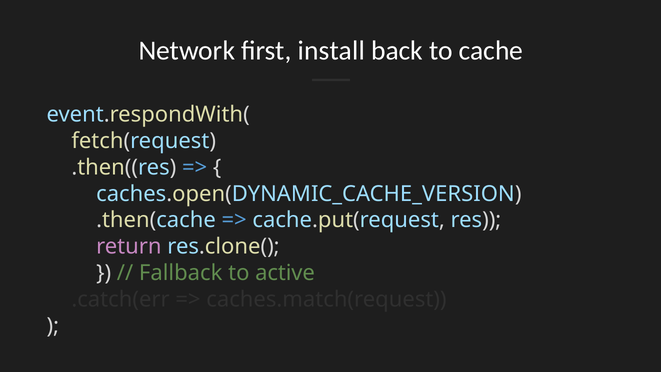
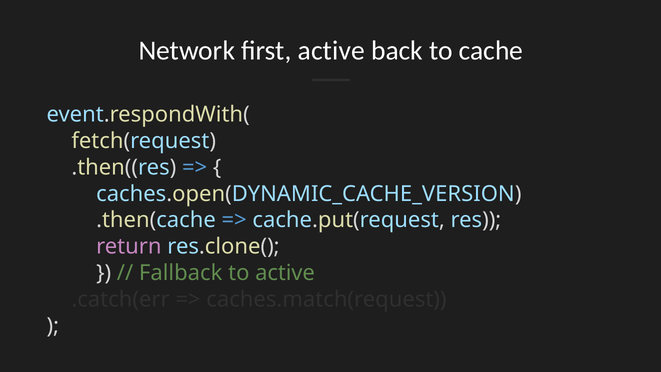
first install: install -> active
